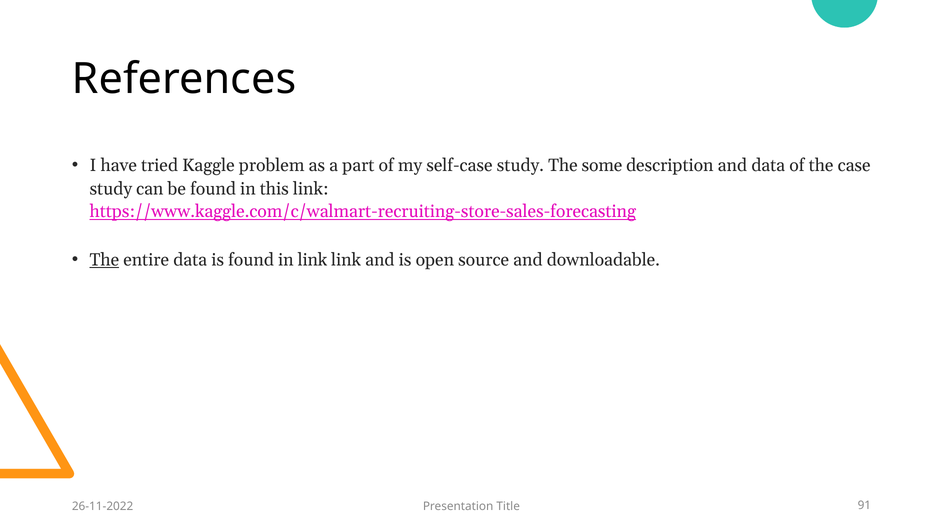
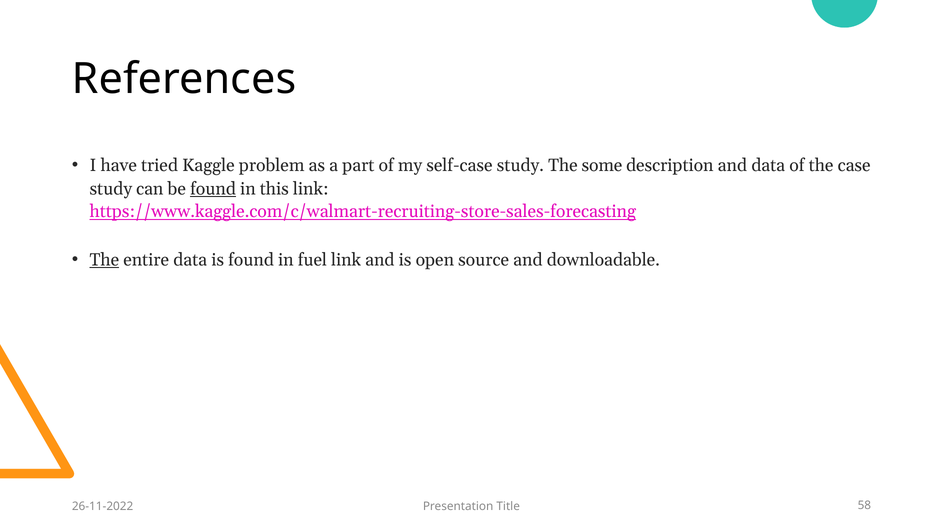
found at (213, 189) underline: none -> present
in link: link -> fuel
91: 91 -> 58
